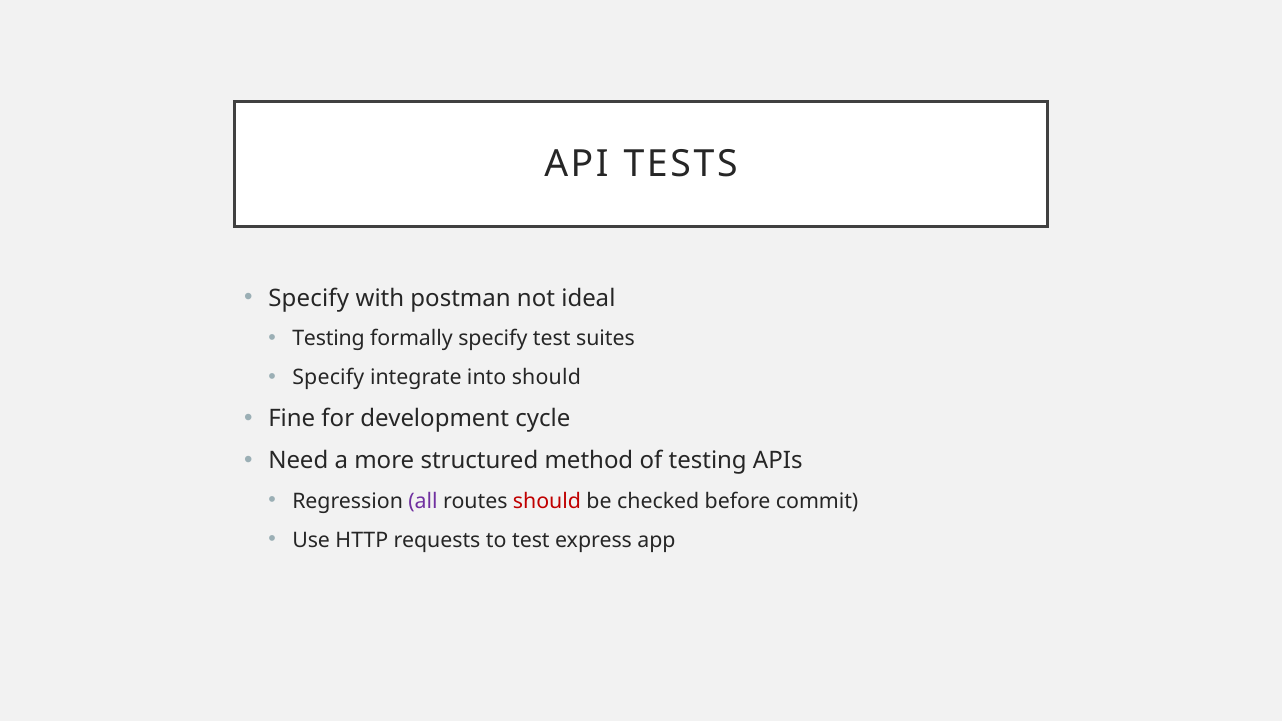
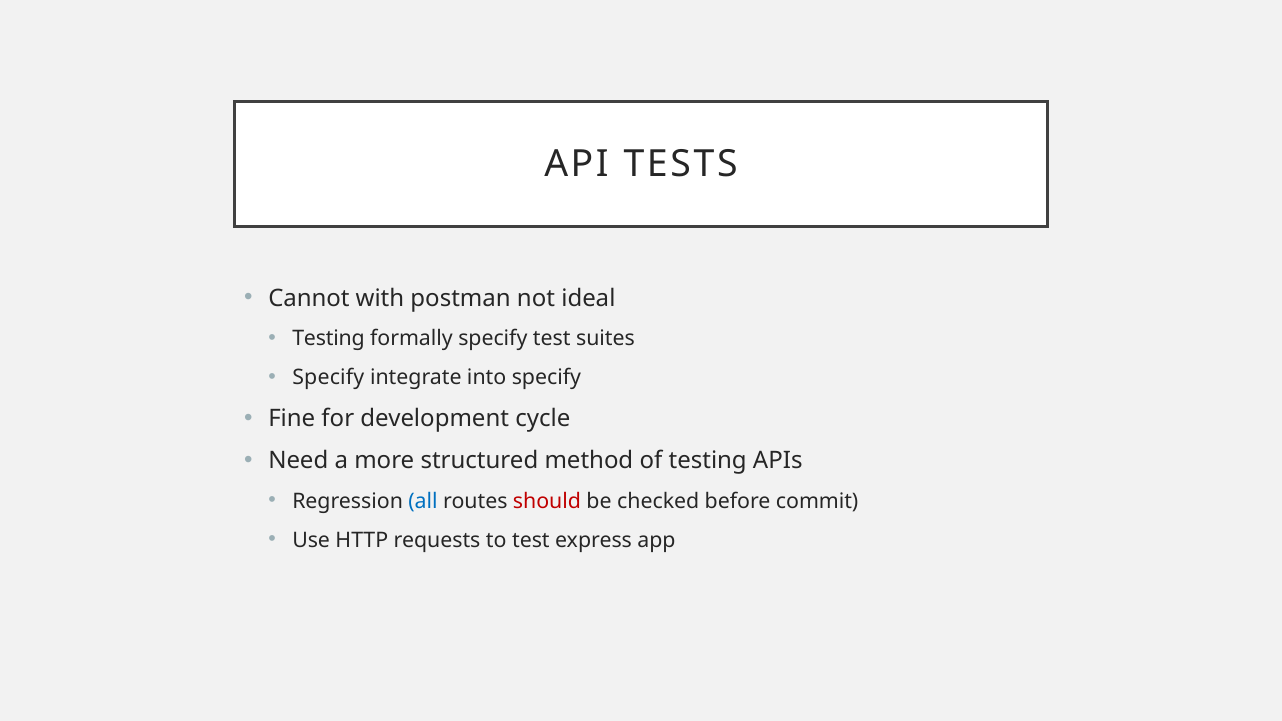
Specify at (309, 298): Specify -> Cannot
into should: should -> specify
all colour: purple -> blue
